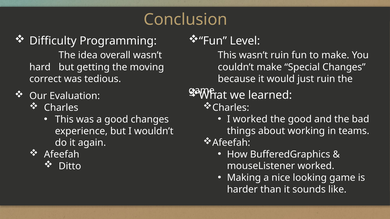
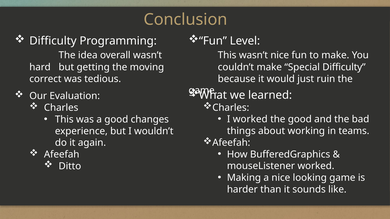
wasn’t ruin: ruin -> nice
Special Changes: Changes -> Difficulty
